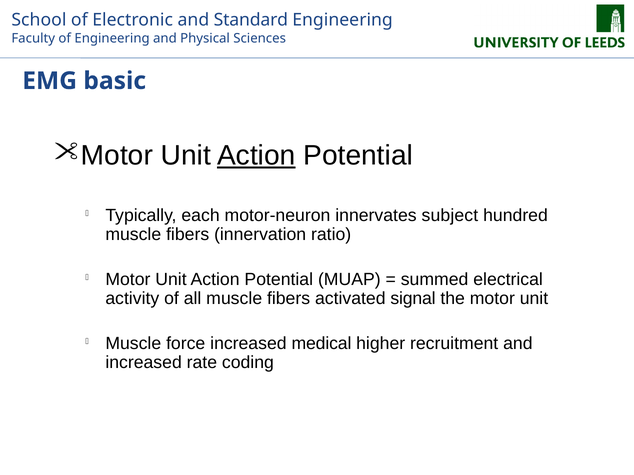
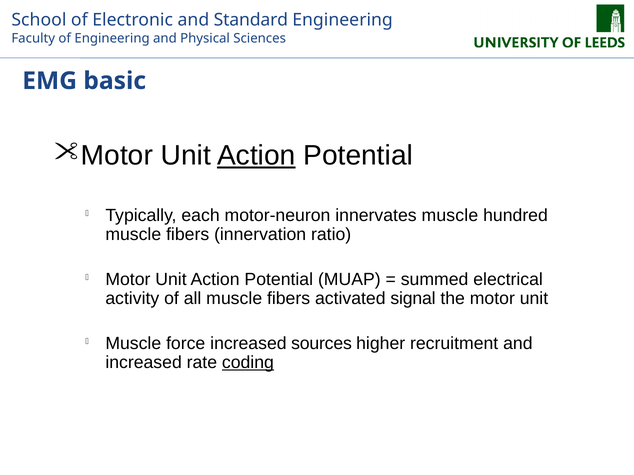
innervates subject: subject -> muscle
medical: medical -> sources
coding underline: none -> present
